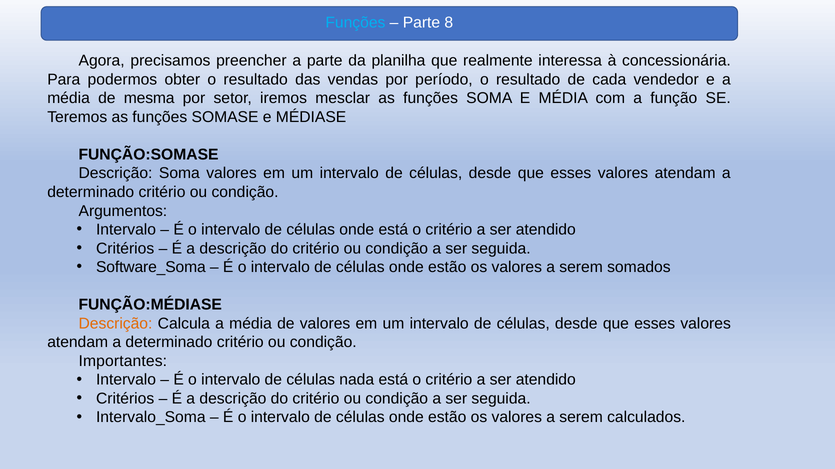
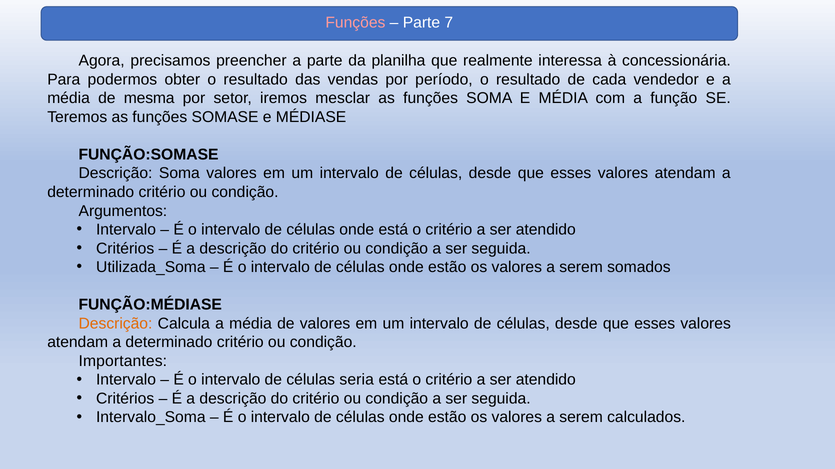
Funções at (355, 23) colour: light blue -> pink
8: 8 -> 7
Software_Soma: Software_Soma -> Utilizada_Soma
nada: nada -> seria
